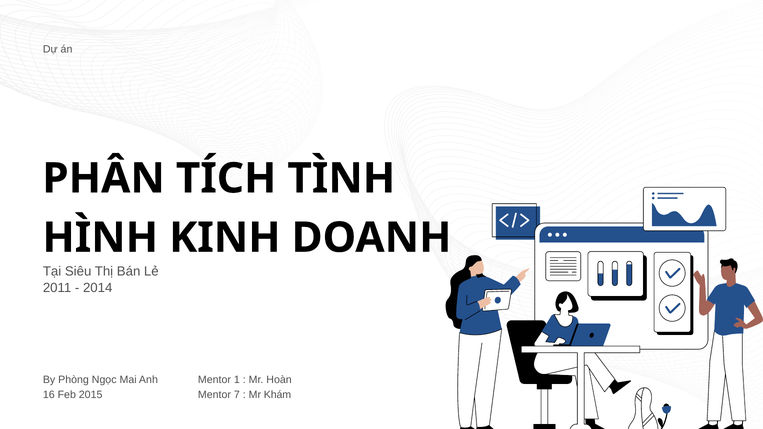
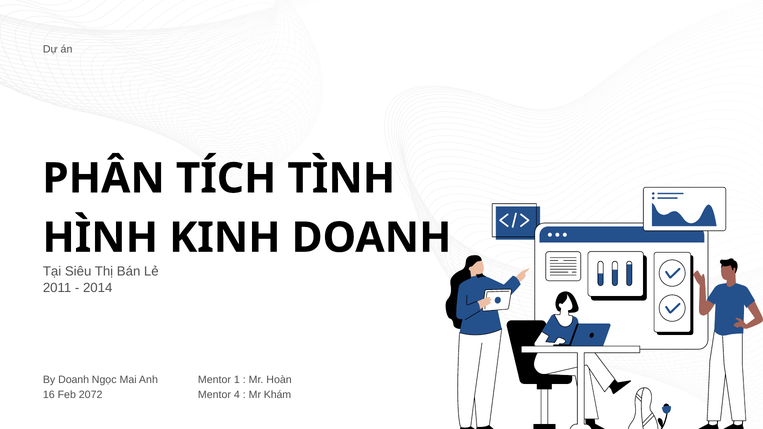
By Phòng: Phòng -> Doanh
2015: 2015 -> 2072
7: 7 -> 4
